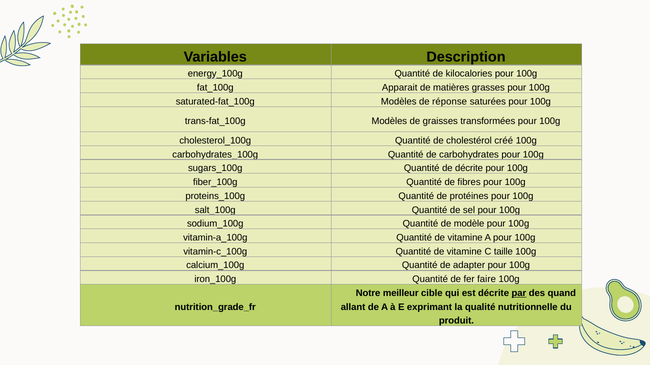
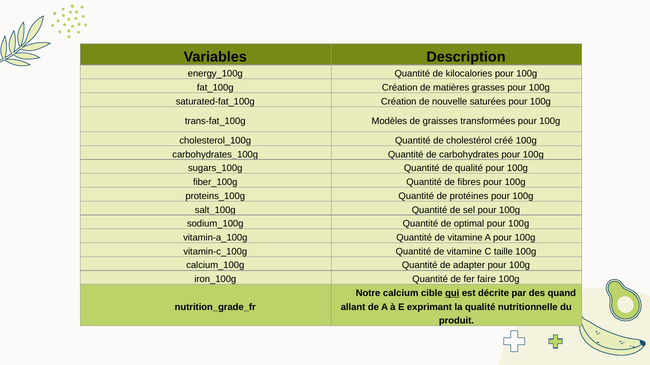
Apparait at (400, 88): Apparait -> Création
Modèles at (399, 102): Modèles -> Création
réponse: réponse -> nouvelle
de décrite: décrite -> qualité
modèle: modèle -> optimal
meilleur: meilleur -> calcium
qui underline: none -> present
par underline: present -> none
